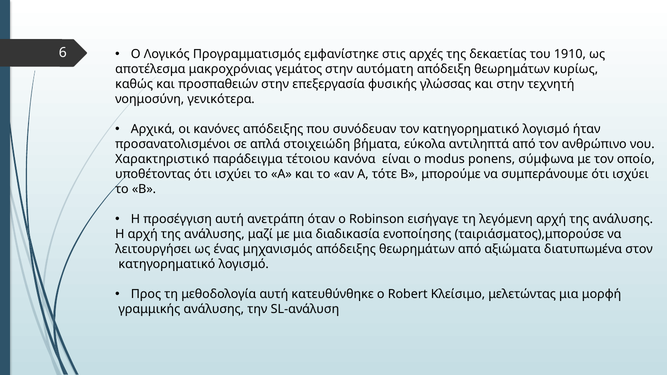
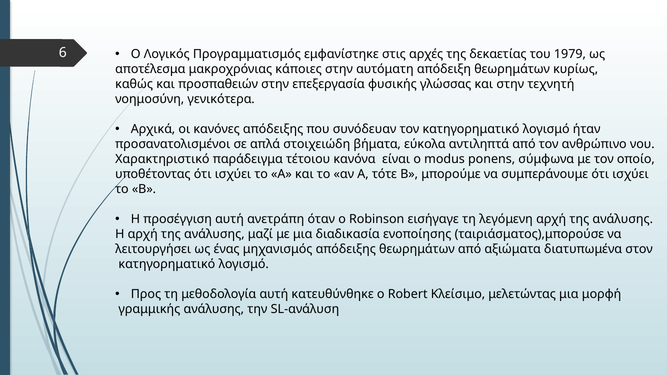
1910: 1910 -> 1979
γεμάτος: γεμάτος -> κάποιες
